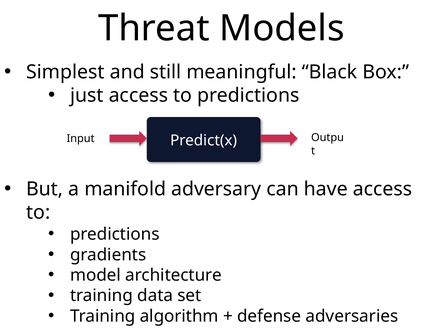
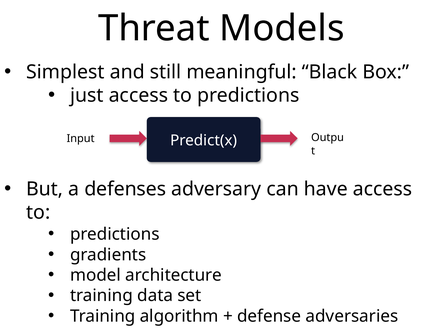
manifold: manifold -> defenses
